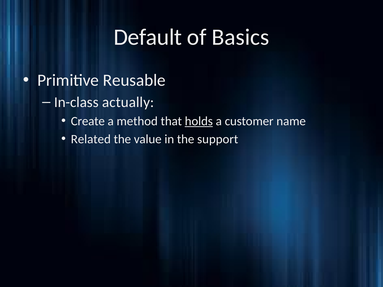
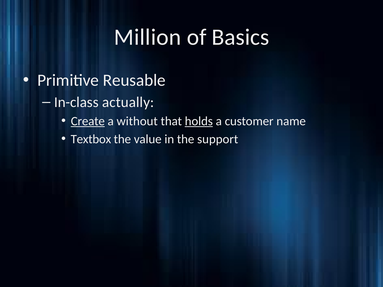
Default: Default -> Million
Create underline: none -> present
method: method -> without
Related: Related -> Textbox
